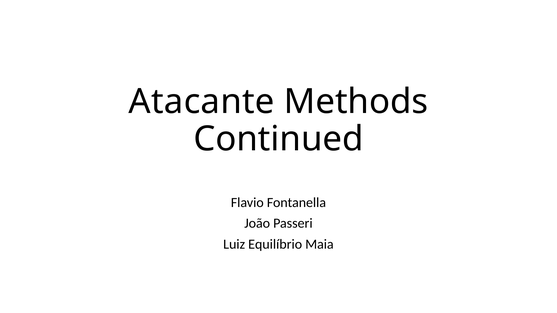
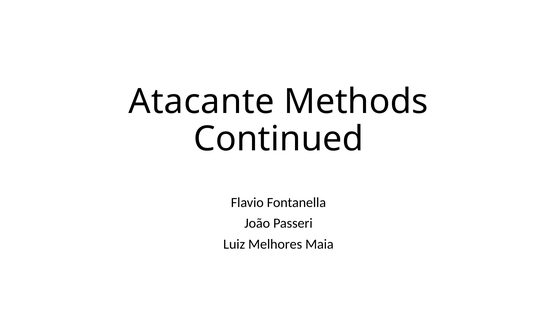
Equilíbrio: Equilíbrio -> Melhores
